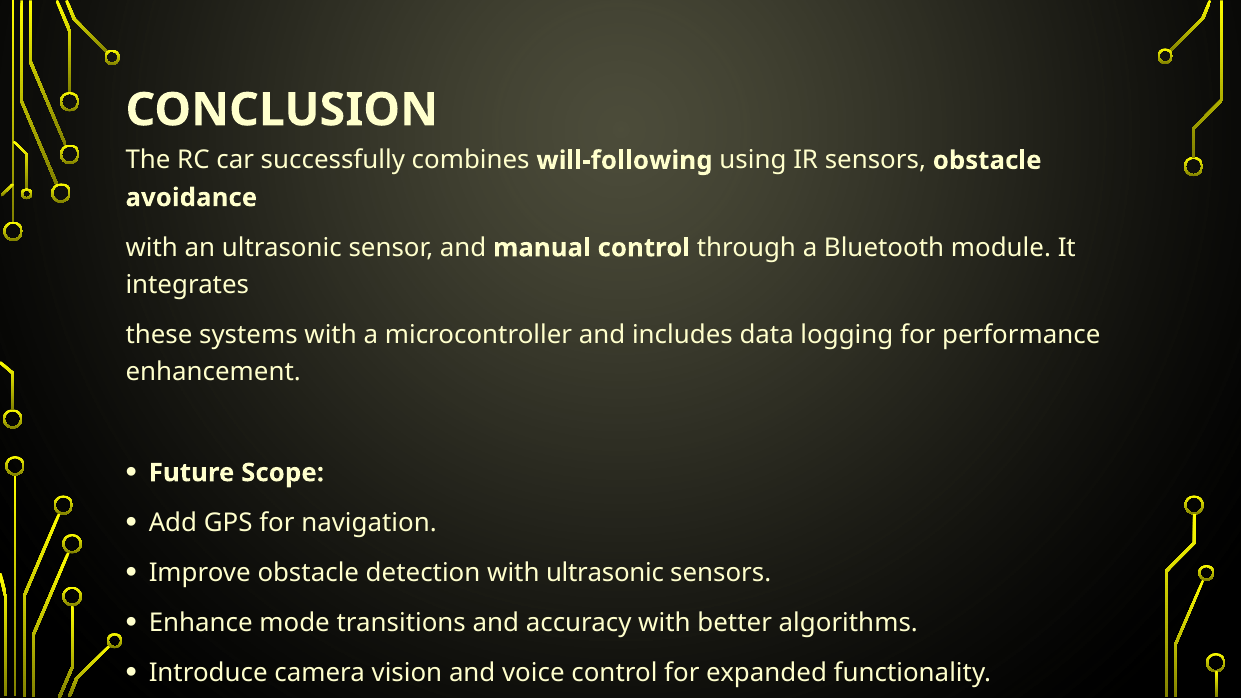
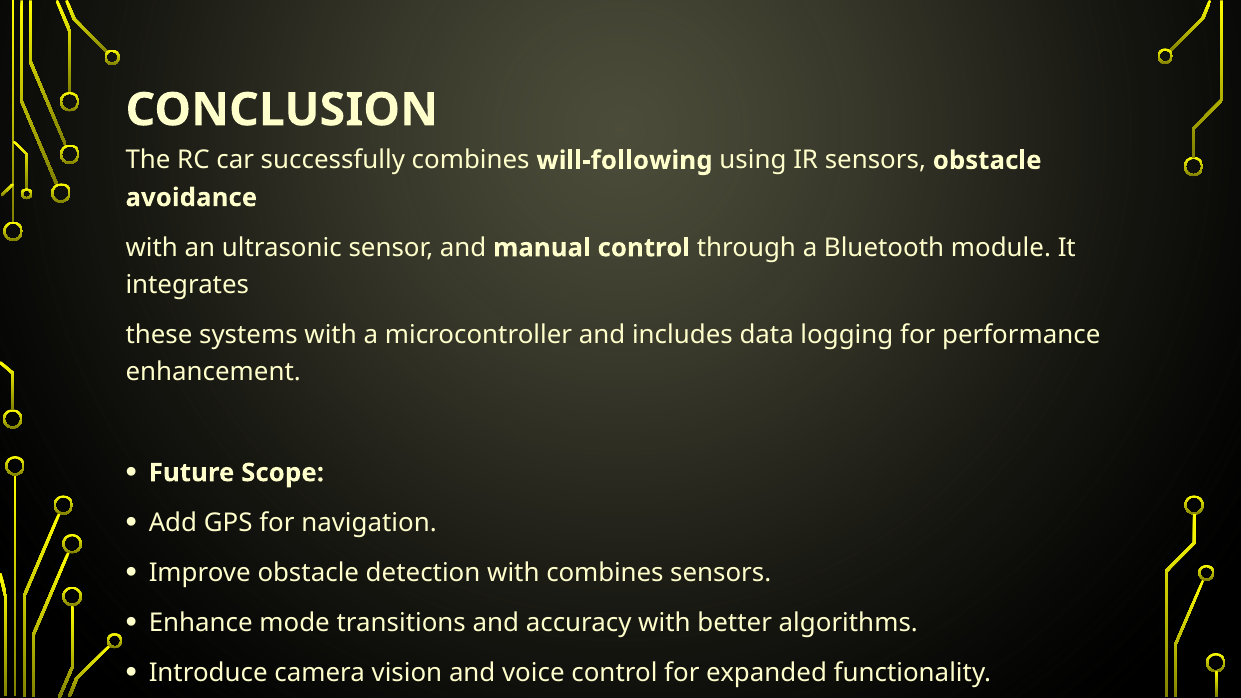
with ultrasonic: ultrasonic -> combines
